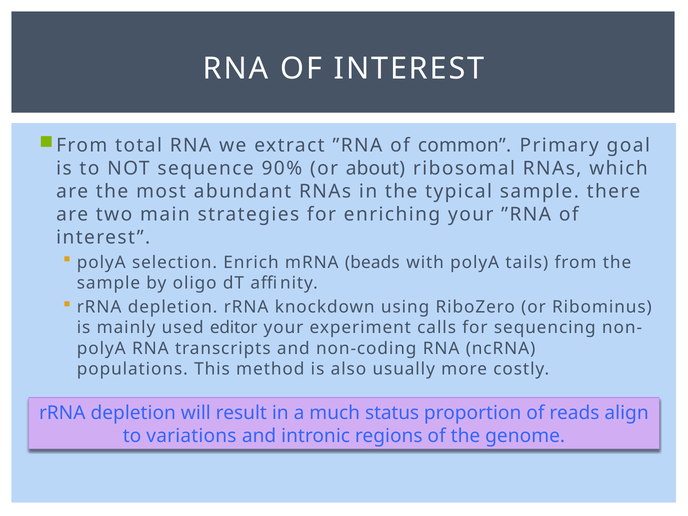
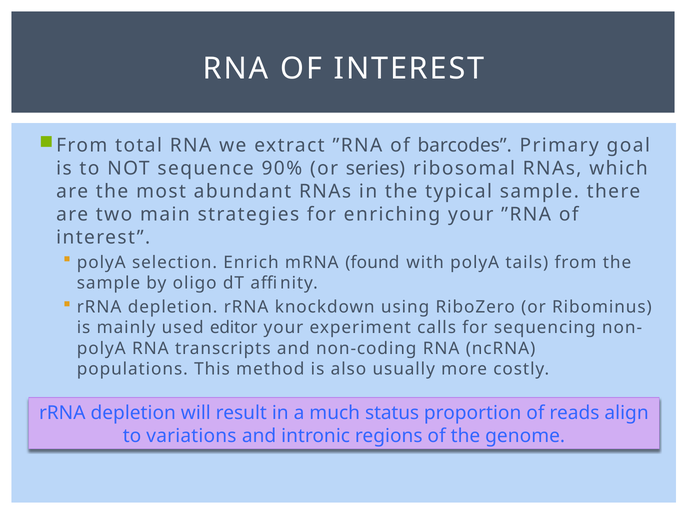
common: common -> barcodes
about: about -> series
beads: beads -> found
